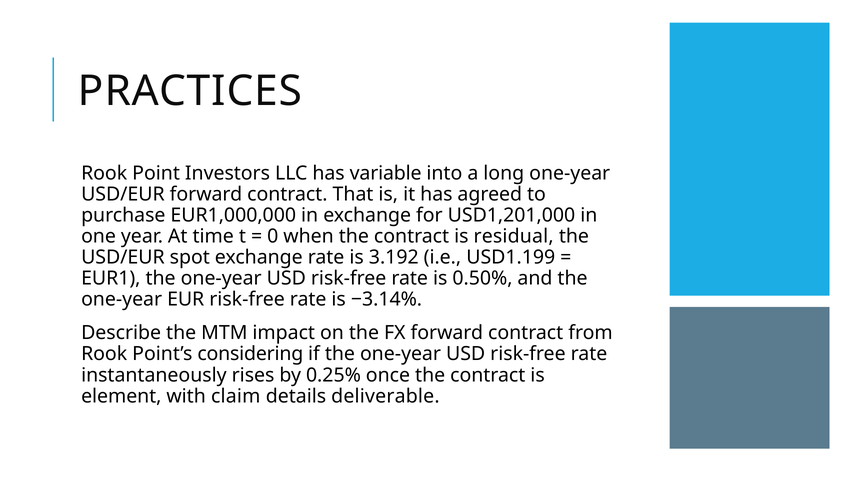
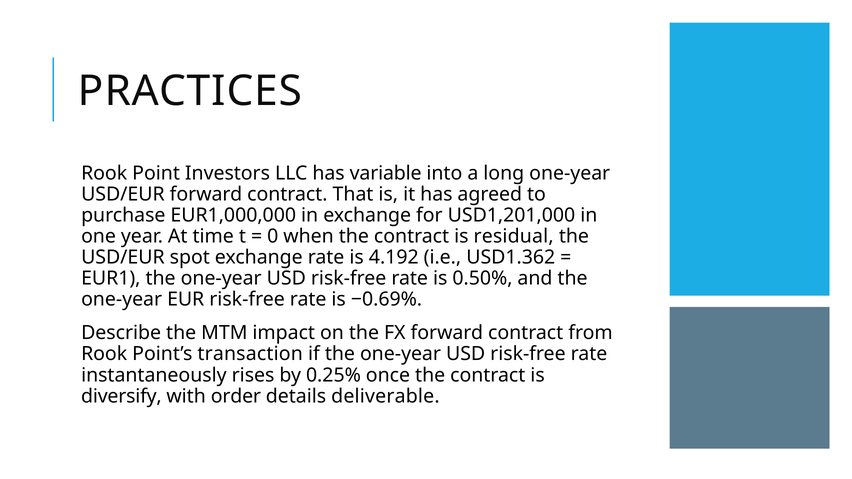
3.192: 3.192 -> 4.192
USD1.199: USD1.199 -> USD1.362
−3.14%: −3.14% -> −0.69%
considering: considering -> transaction
element: element -> diversify
claim: claim -> order
